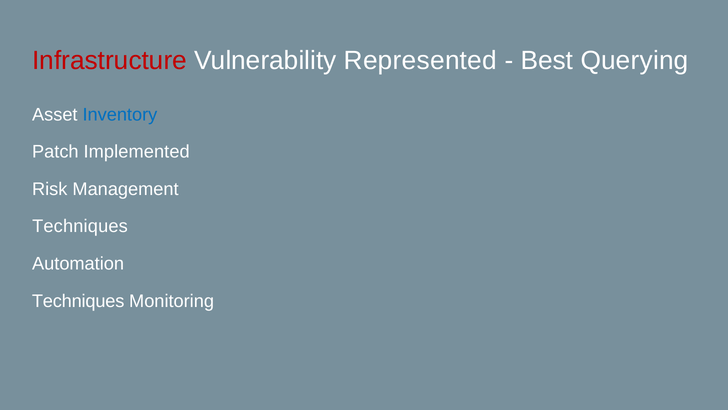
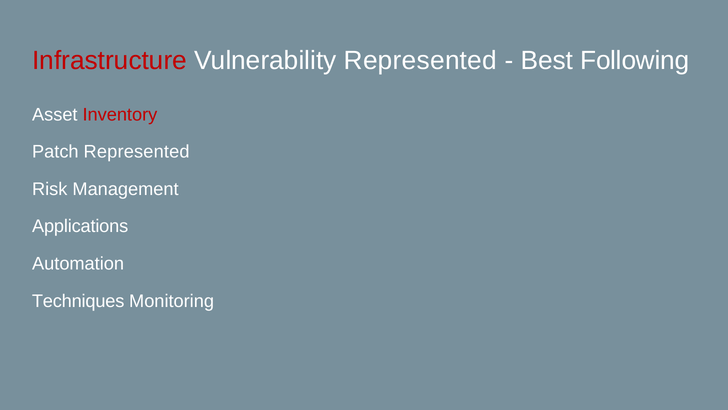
Querying: Querying -> Following
Inventory colour: blue -> red
Patch Implemented: Implemented -> Represented
Techniques at (80, 226): Techniques -> Applications
